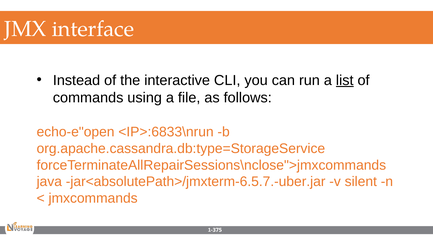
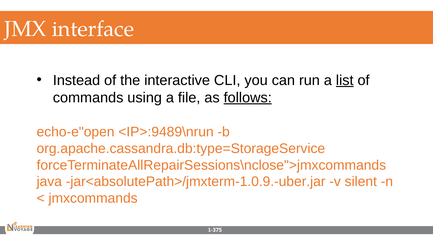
follows underline: none -> present
<IP>:6833\nrun: <IP>:6833\nrun -> <IP>:9489\nrun
jar<absolutePath>/jmxterm-6.5.7.-uber.jar: jar<absolutePath>/jmxterm-6.5.7.-uber.jar -> jar<absolutePath>/jmxterm-1.0.9.-uber.jar
